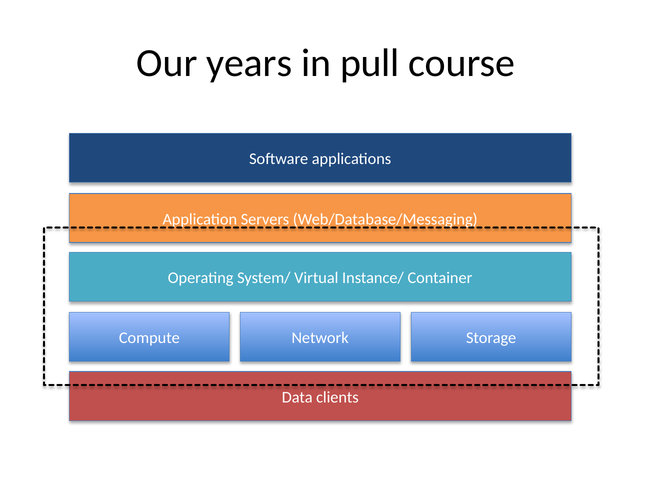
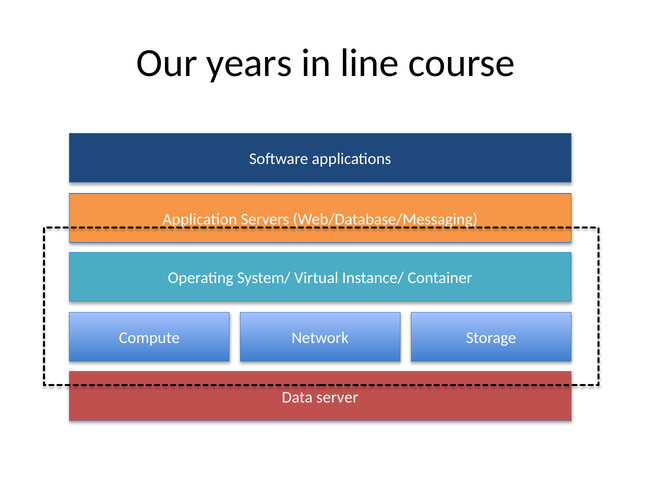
pull: pull -> line
clients: clients -> server
